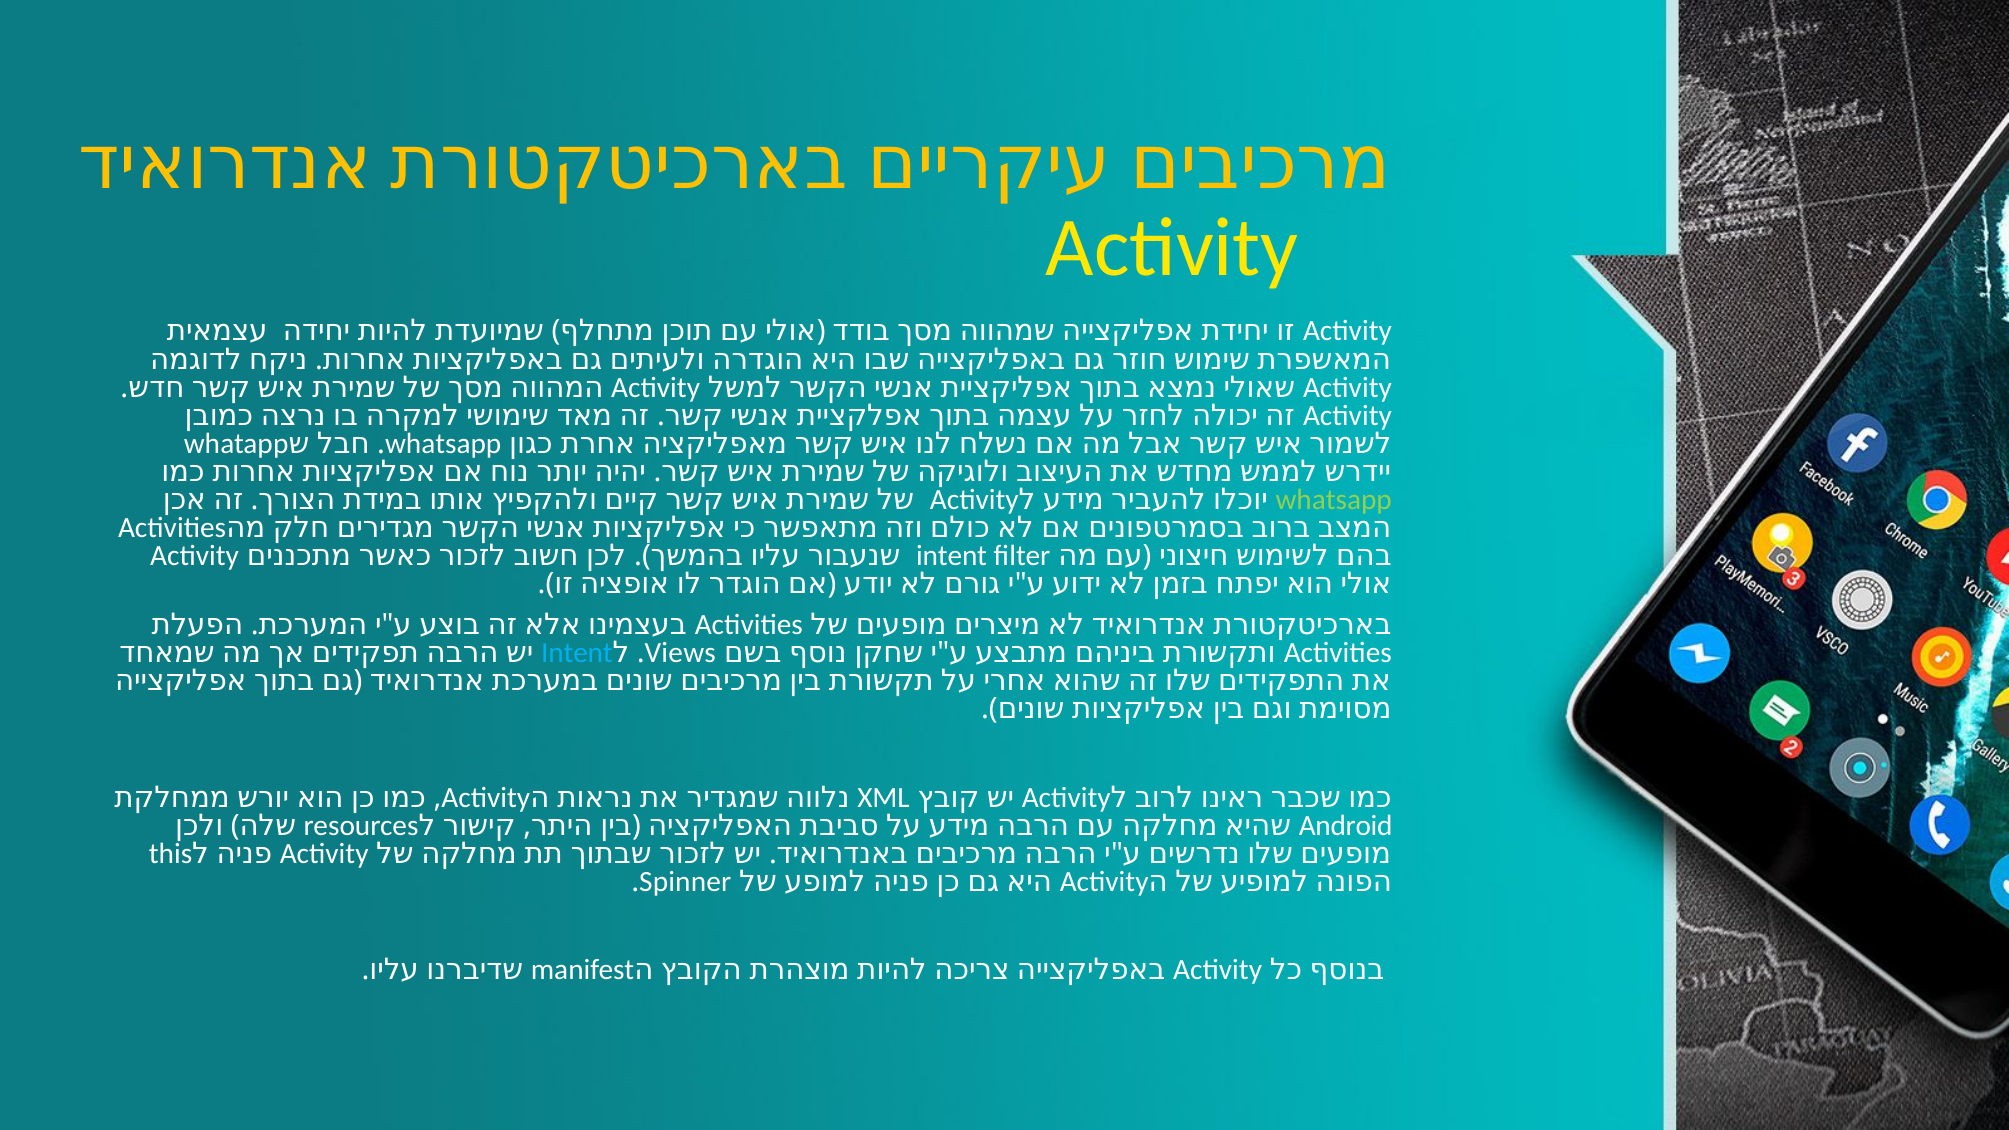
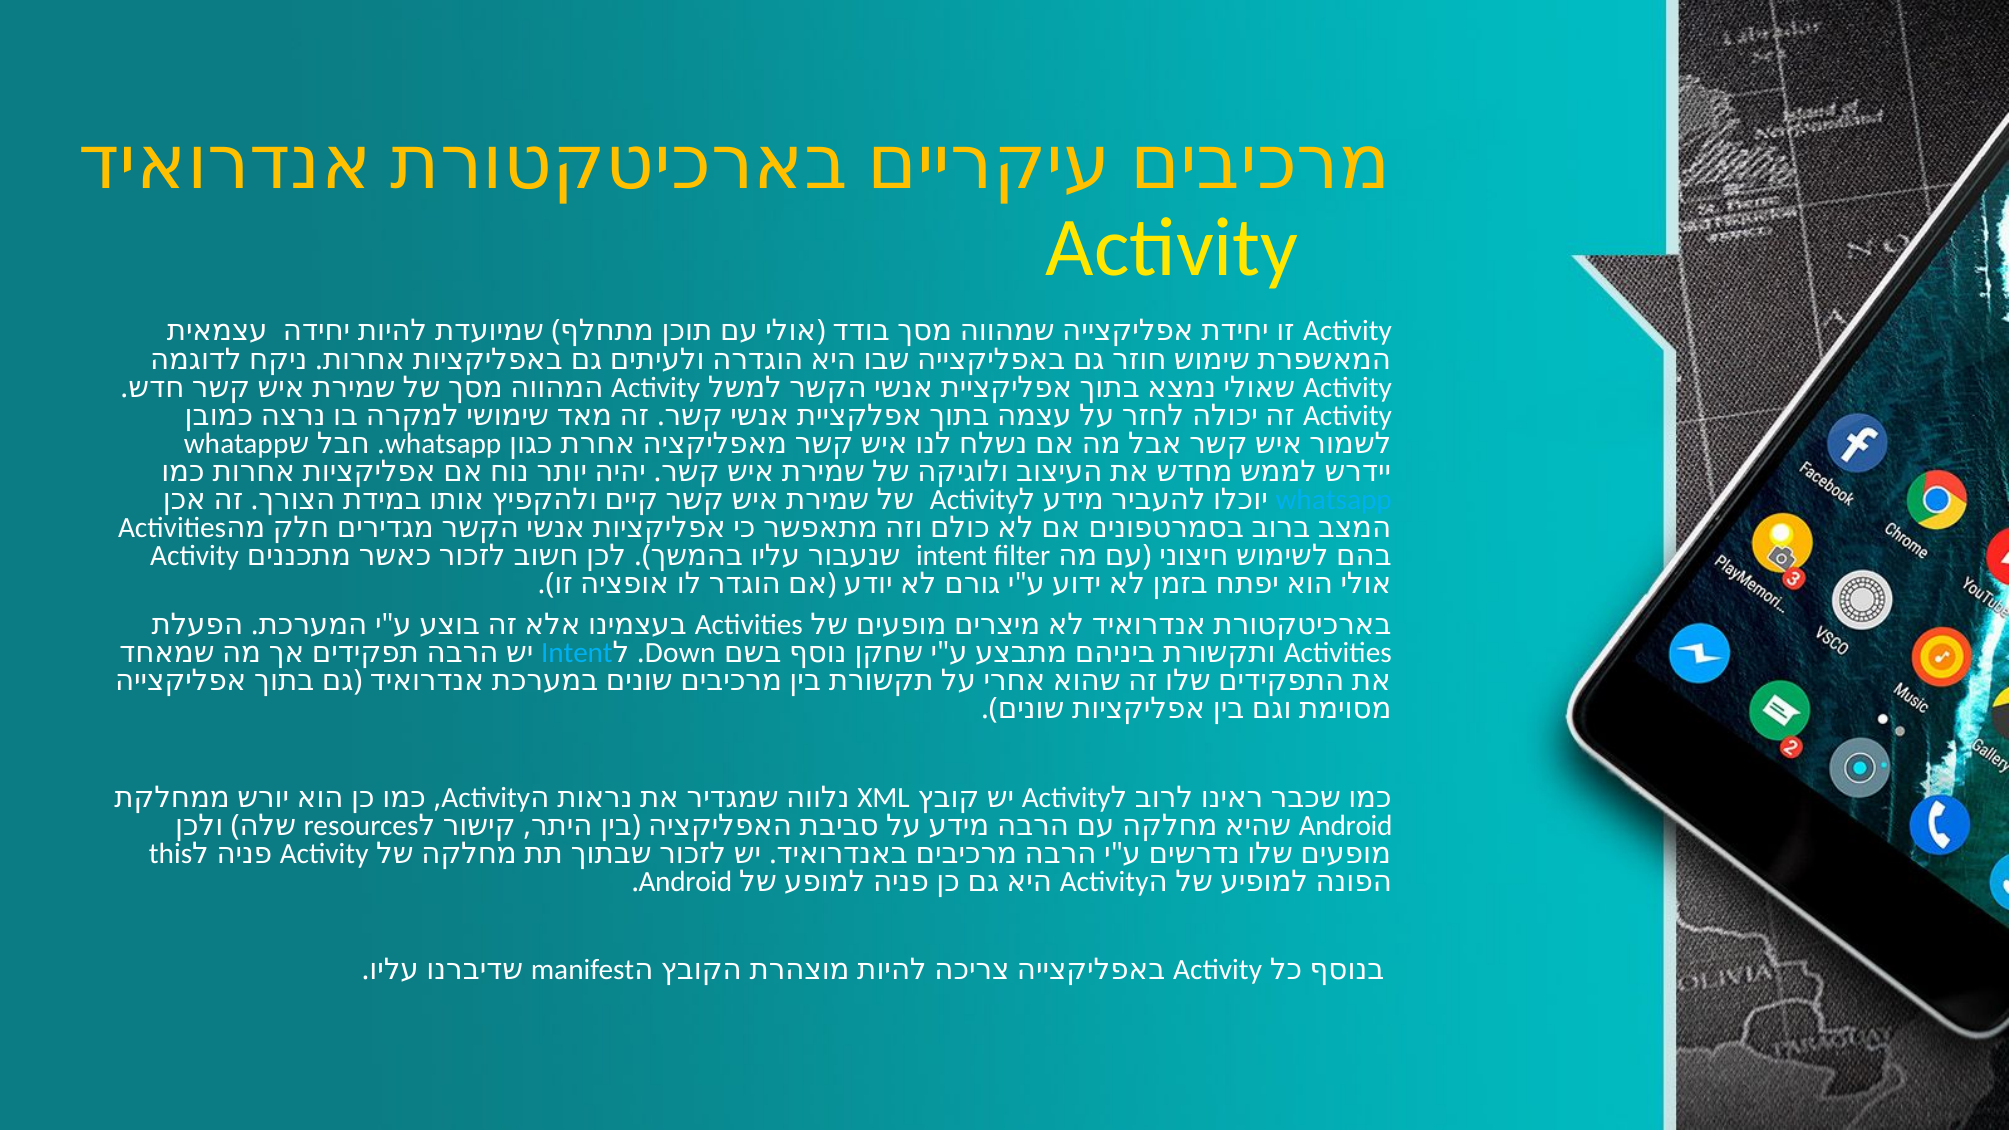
whatsapp at (1334, 500) colour: light green -> light blue
Views: Views -> Down
Spinner at (685, 882): Spinner -> Android
